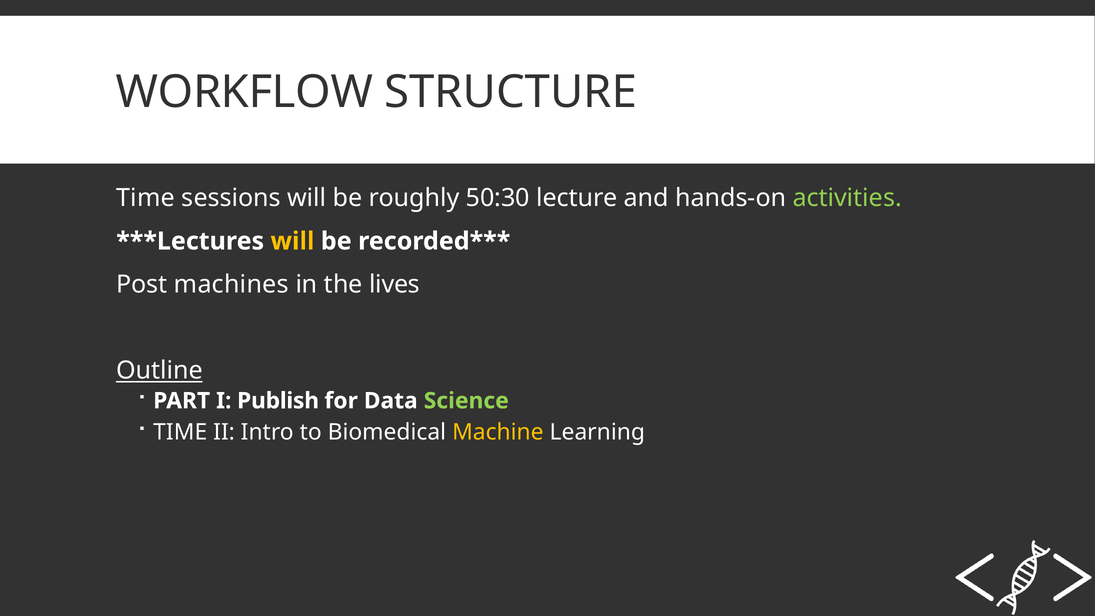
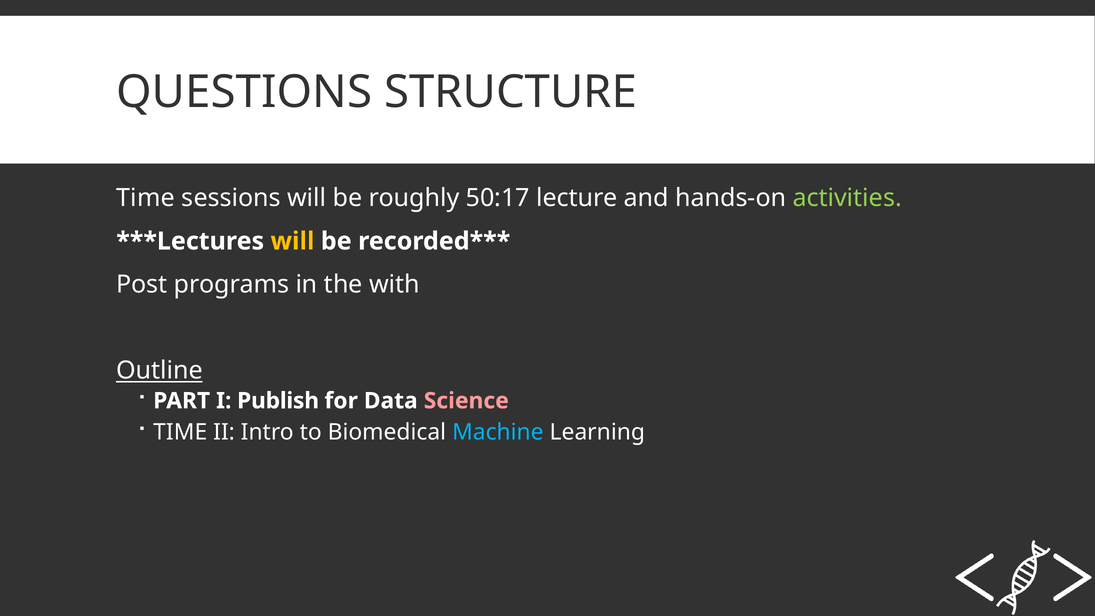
WORKFLOW: WORKFLOW -> QUESTIONS
50:30: 50:30 -> 50:17
machines: machines -> programs
lives: lives -> with
Science colour: light green -> pink
Machine colour: yellow -> light blue
